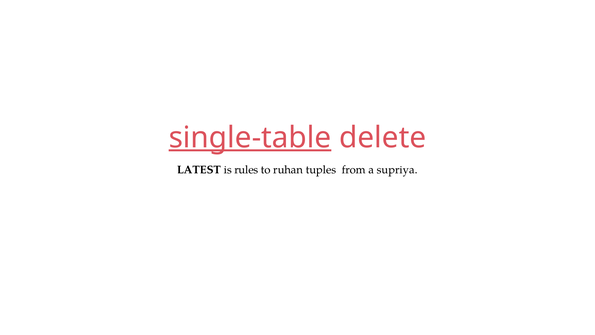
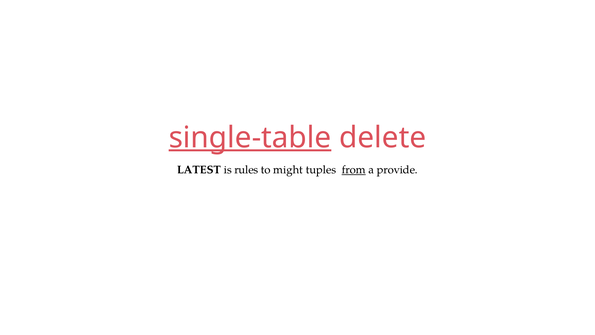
ruhan: ruhan -> might
from underline: none -> present
supriya: supriya -> provide
